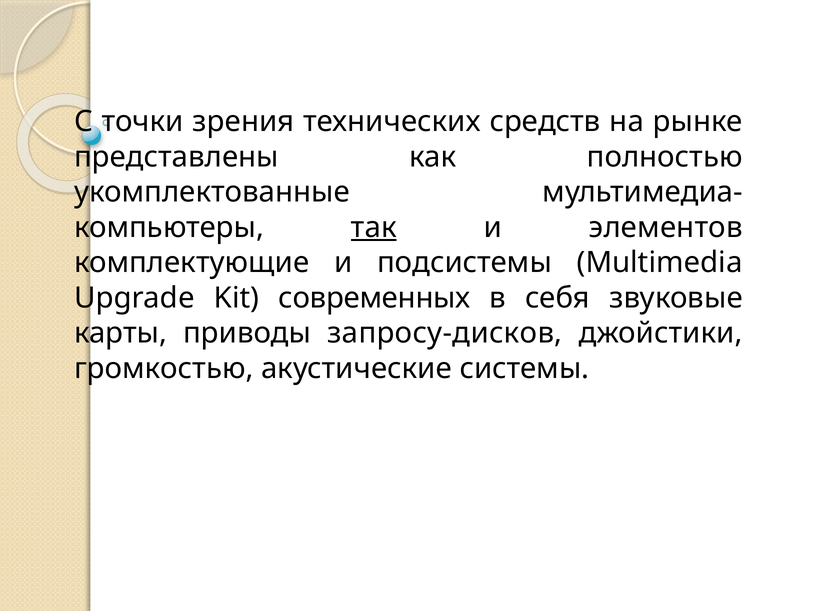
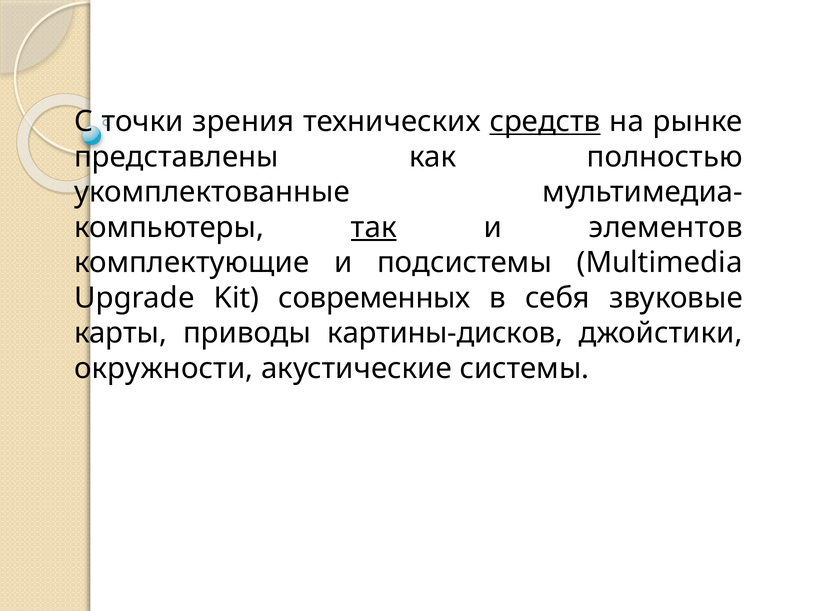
средств underline: none -> present
запросу-дисков: запросу-дисков -> картины-дисков
громкостью: громкостью -> окружности
